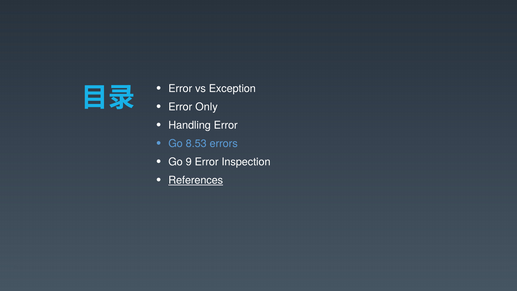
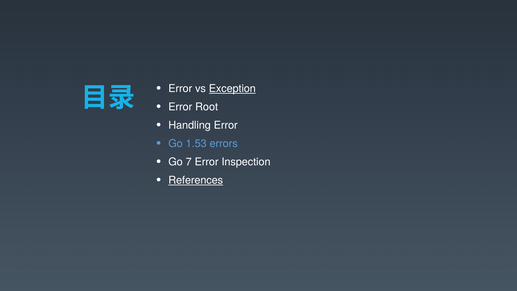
Exception underline: none -> present
Only: Only -> Root
8.53: 8.53 -> 1.53
9: 9 -> 7
